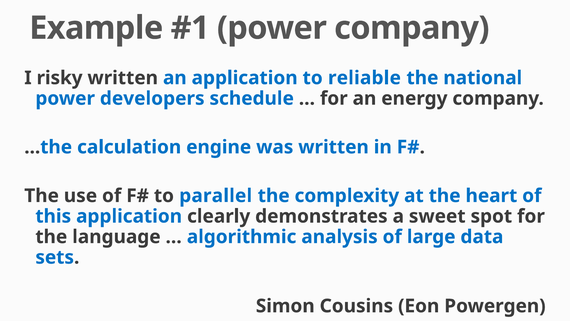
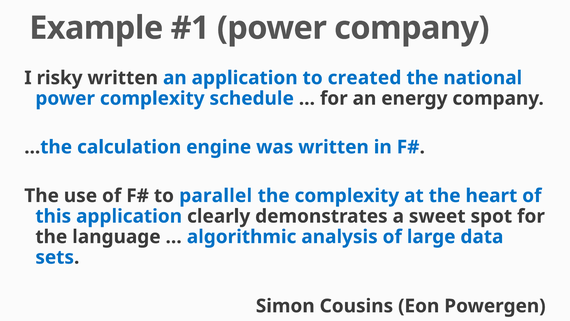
reliable: reliable -> created
power developers: developers -> complexity
